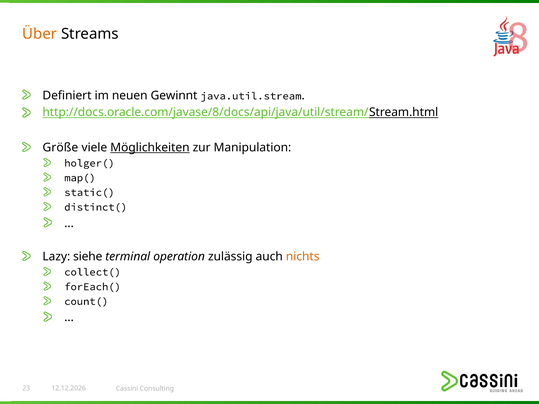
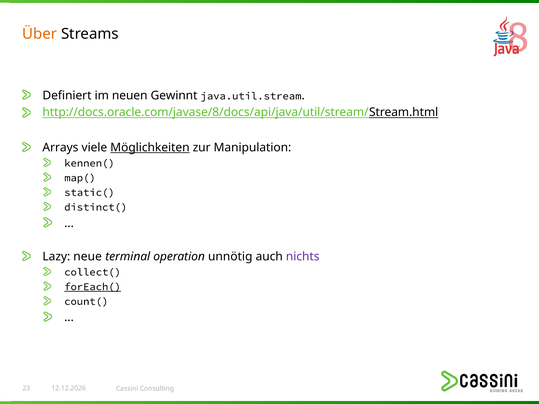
Größe: Größe -> Arrays
holger(: holger( -> kennen(
siehe: siehe -> neue
zulässig: zulässig -> unnötig
nichts colour: orange -> purple
forEach( underline: none -> present
